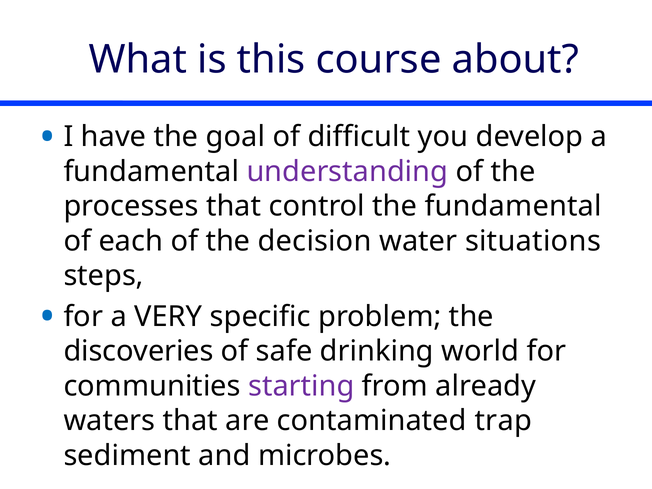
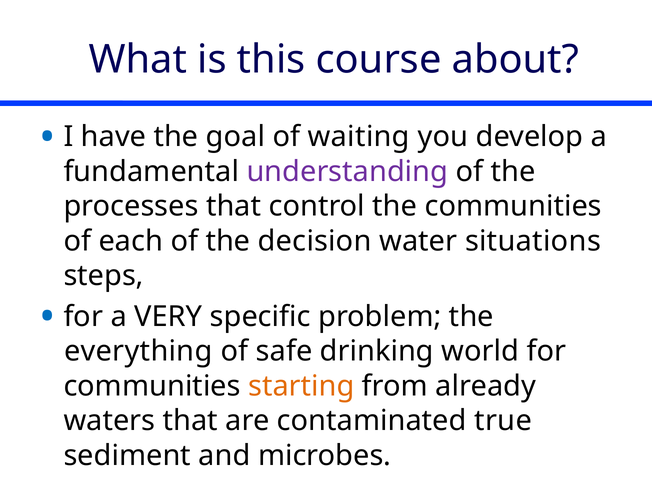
difficult: difficult -> waiting
the fundamental: fundamental -> communities
discoveries: discoveries -> everything
starting colour: purple -> orange
trap: trap -> true
